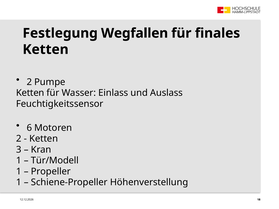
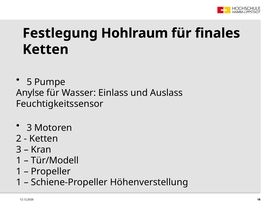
Wegfallen: Wegfallen -> Hohlraum
2 at (29, 82): 2 -> 5
Ketten at (30, 93): Ketten -> Anylse
6 at (29, 128): 6 -> 3
